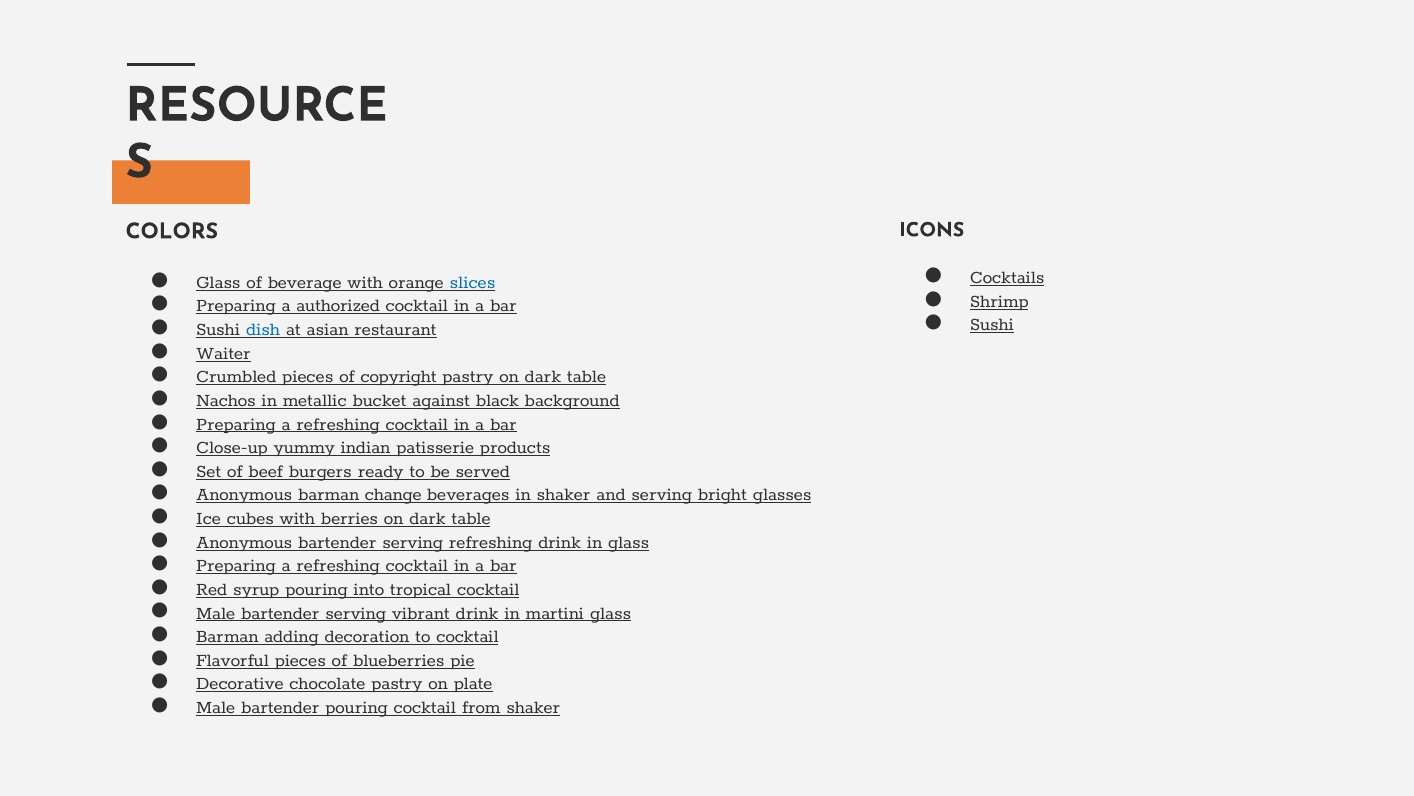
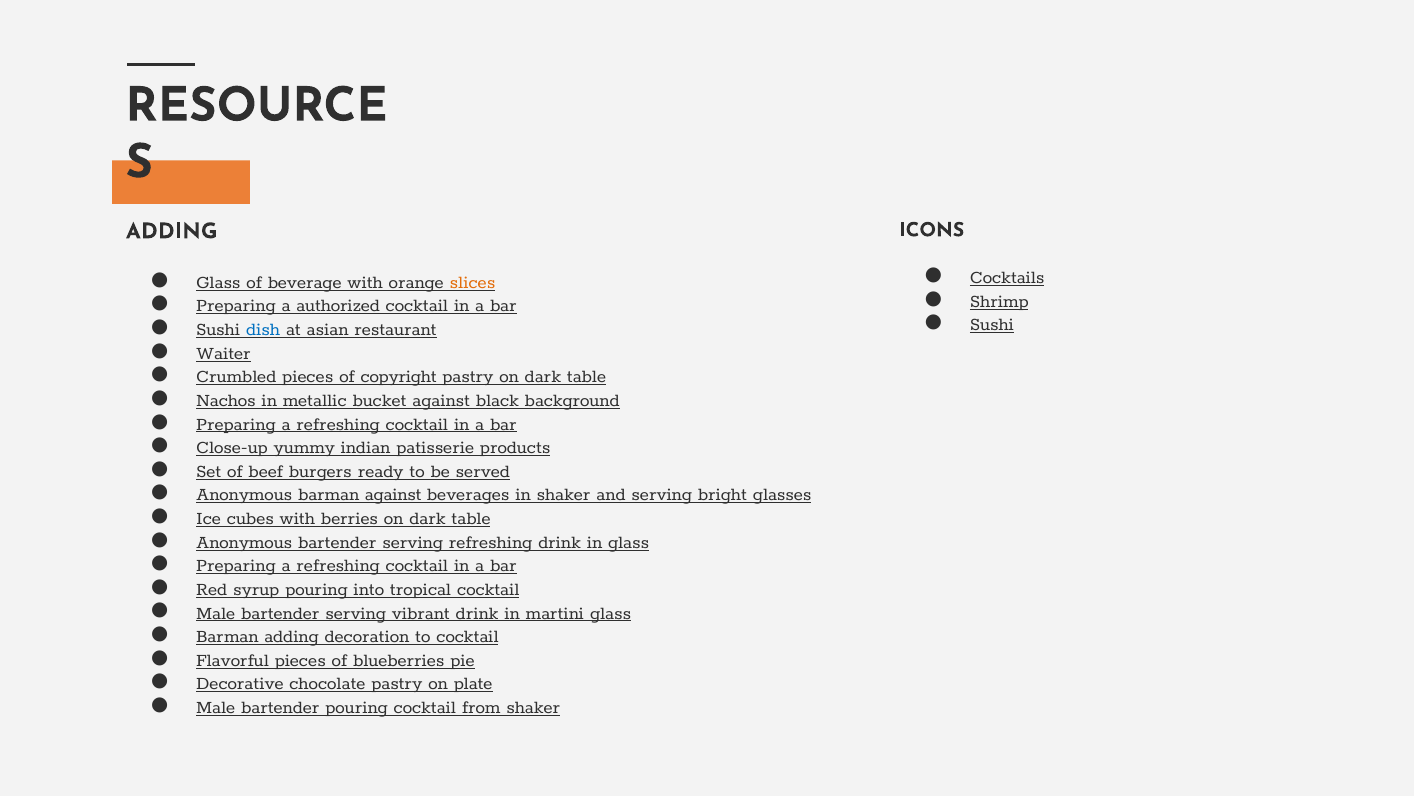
COLORS at (172, 231): COLORS -> ADDING
slices colour: blue -> orange
barman change: change -> against
